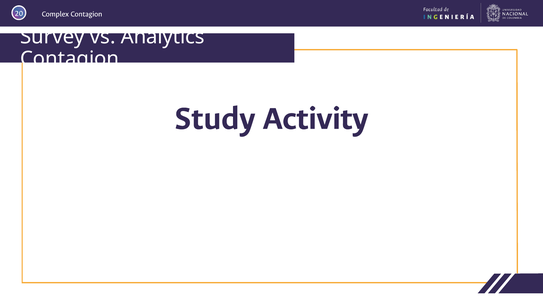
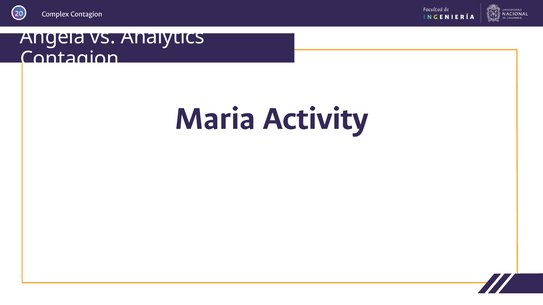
Survey: Survey -> Angela
Study: Study -> Maria
